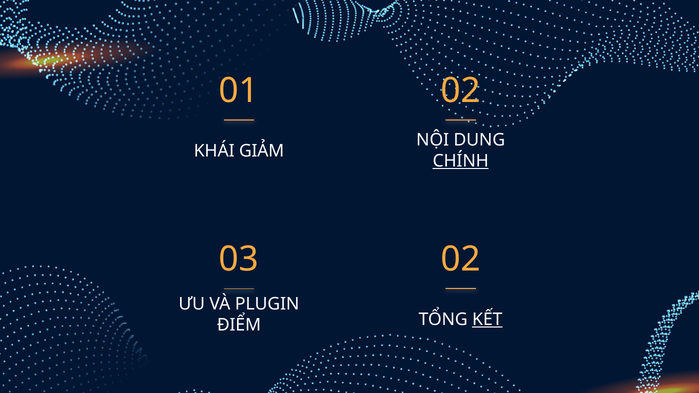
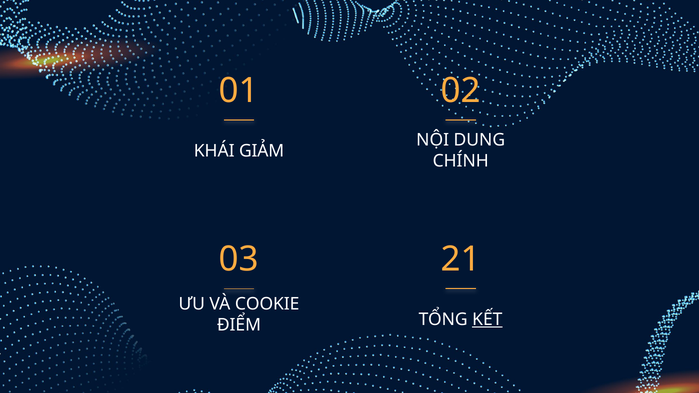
CHÍNH underline: present -> none
03 02: 02 -> 21
PLUGIN: PLUGIN -> COOKIE
